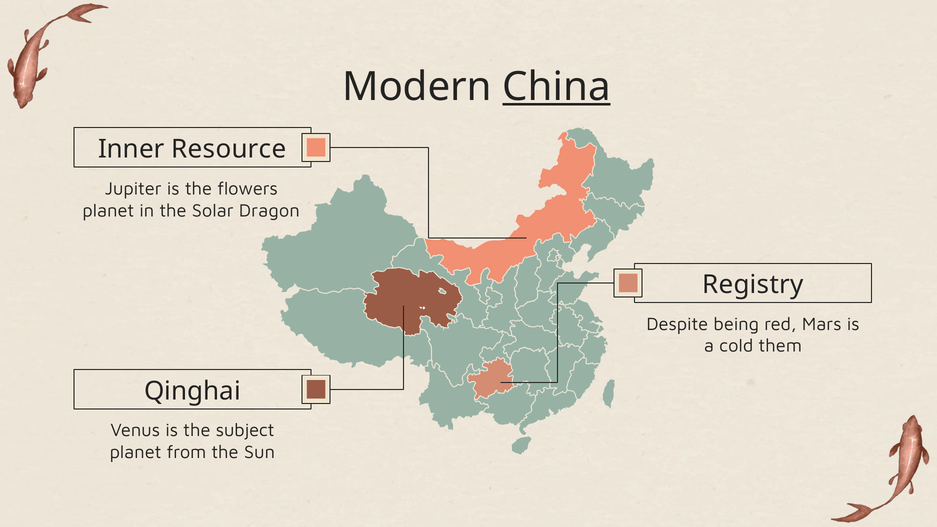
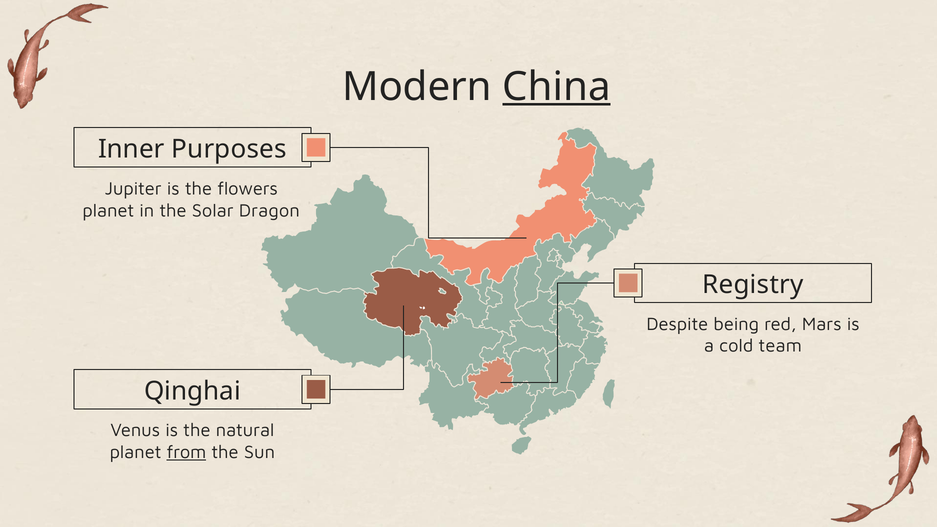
Resource: Resource -> Purposes
them: them -> team
subject: subject -> natural
from underline: none -> present
